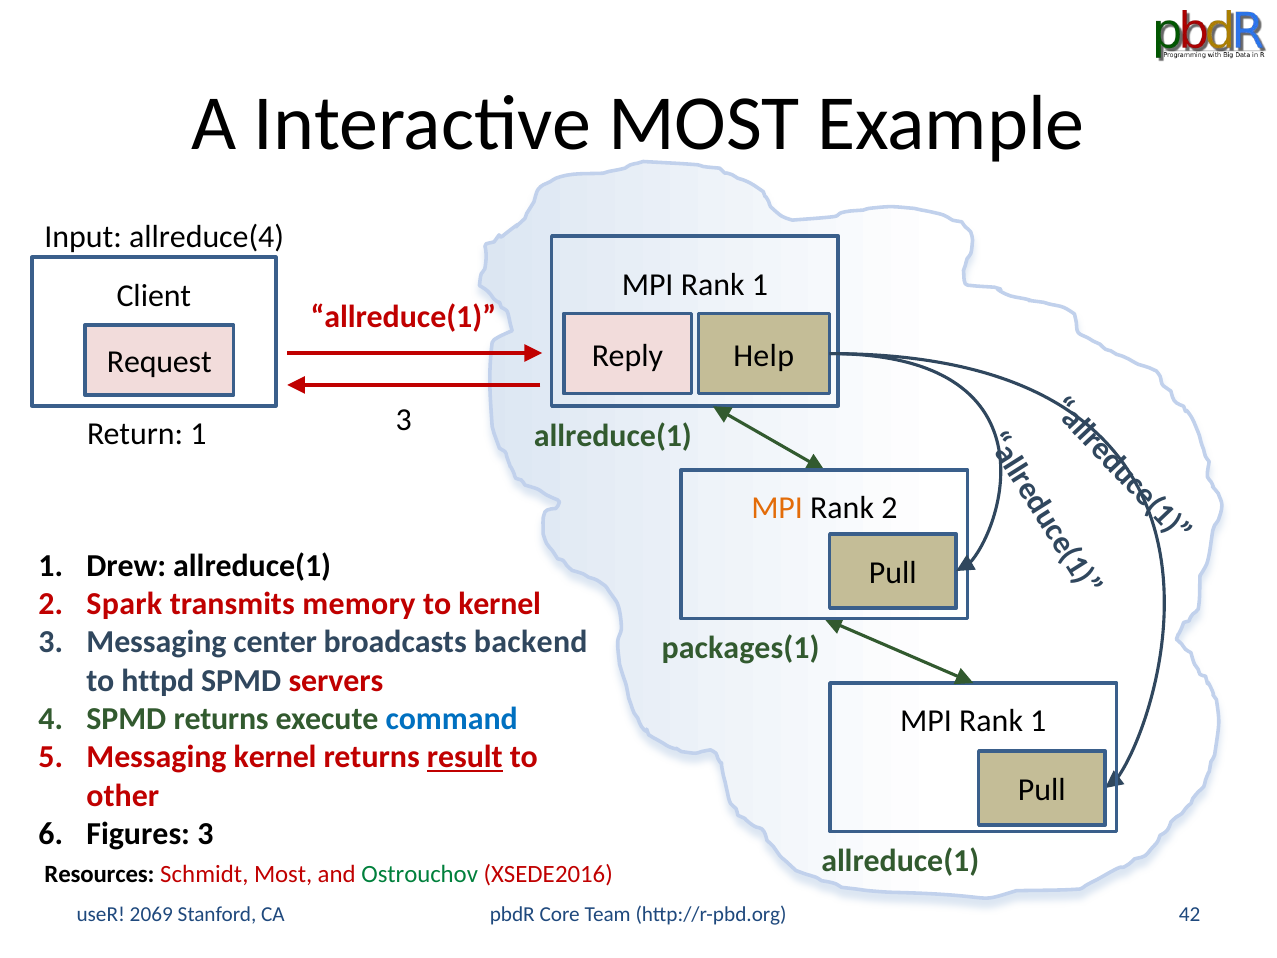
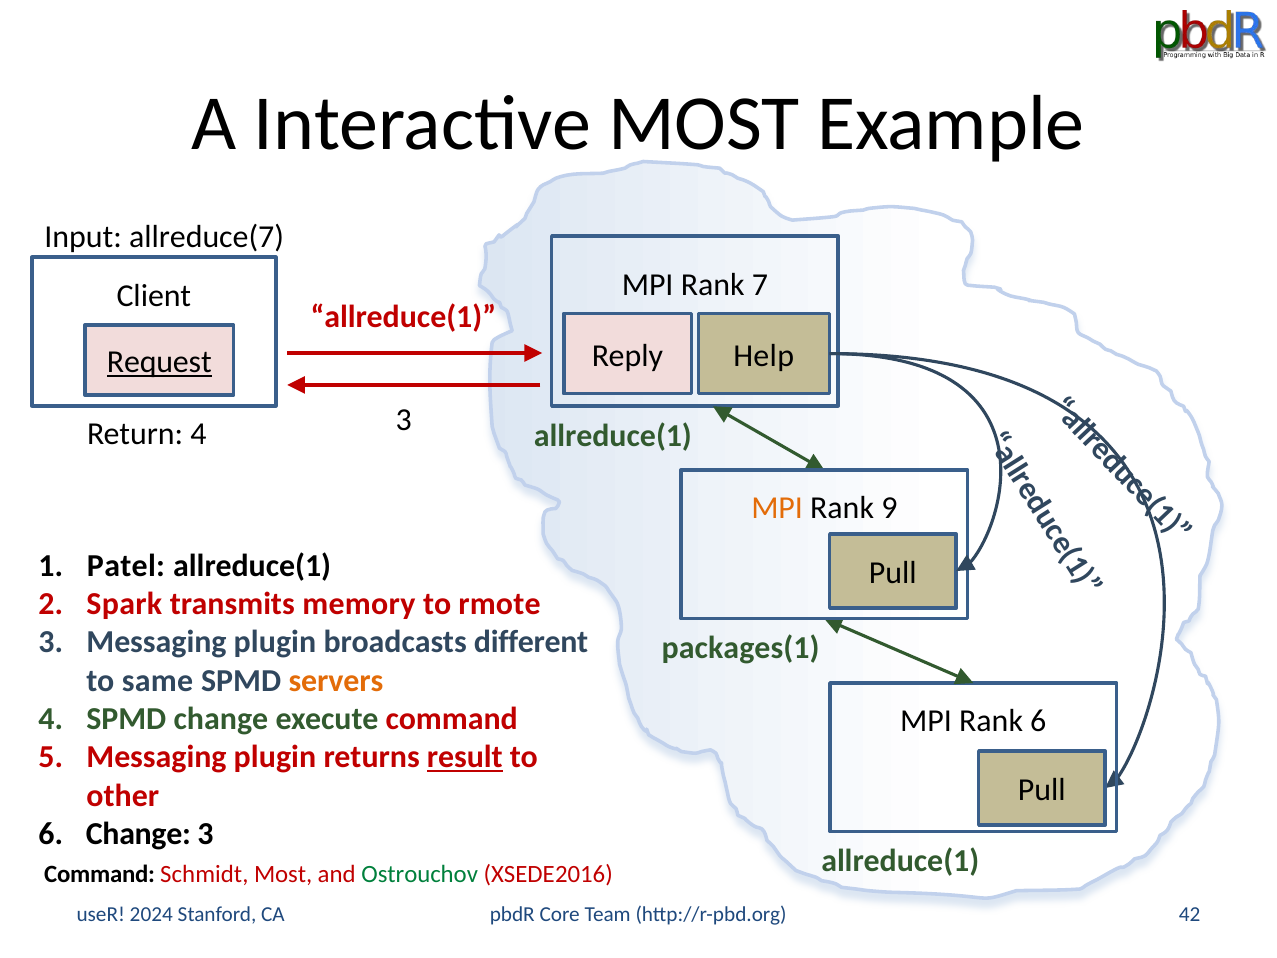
allreduce(4: allreduce(4 -> allreduce(7
1 at (760, 285): 1 -> 7
Request underline: none -> present
Return 1: 1 -> 4
Rank 2: 2 -> 9
Drew: Drew -> Patel
to kernel: kernel -> rmote
3 Messaging center: center -> plugin
backend: backend -> different
httpd: httpd -> same
servers colour: red -> orange
SPMD returns: returns -> change
command at (452, 719) colour: blue -> red
1 at (1038, 721): 1 -> 6
kernel at (275, 757): kernel -> plugin
Figures at (138, 834): Figures -> Change
Resources at (100, 874): Resources -> Command
2069: 2069 -> 2024
